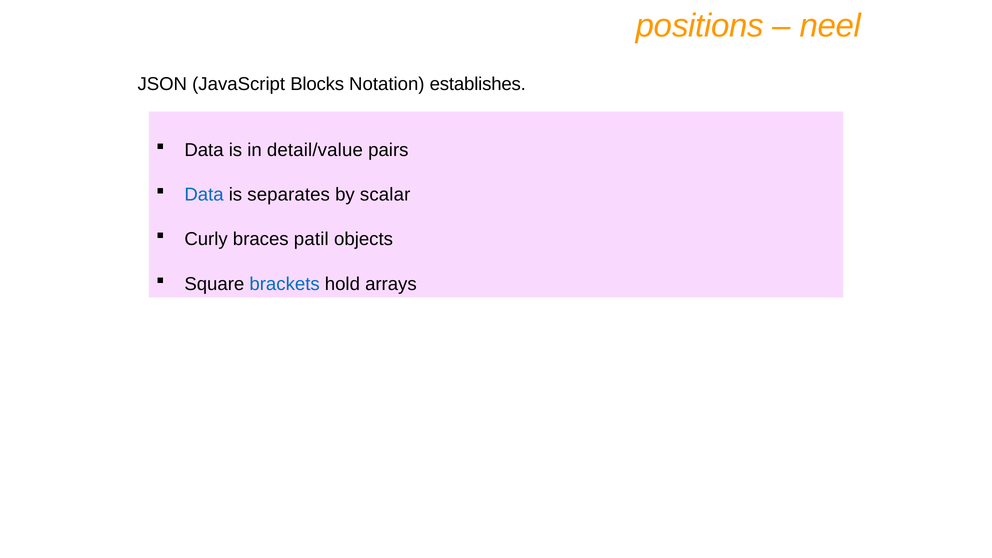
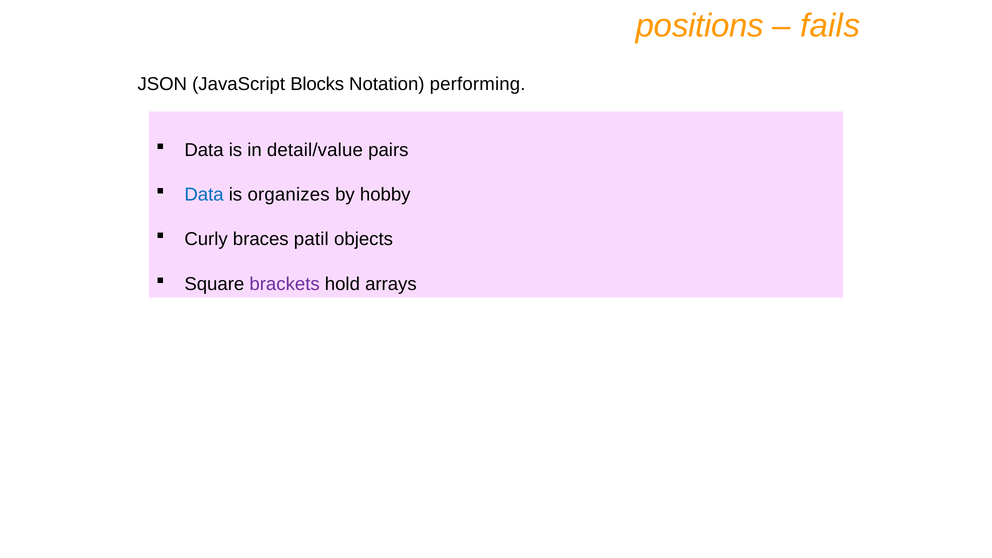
neel: neel -> fails
establishes: establishes -> performing
separates: separates -> organizes
scalar: scalar -> hobby
brackets colour: blue -> purple
